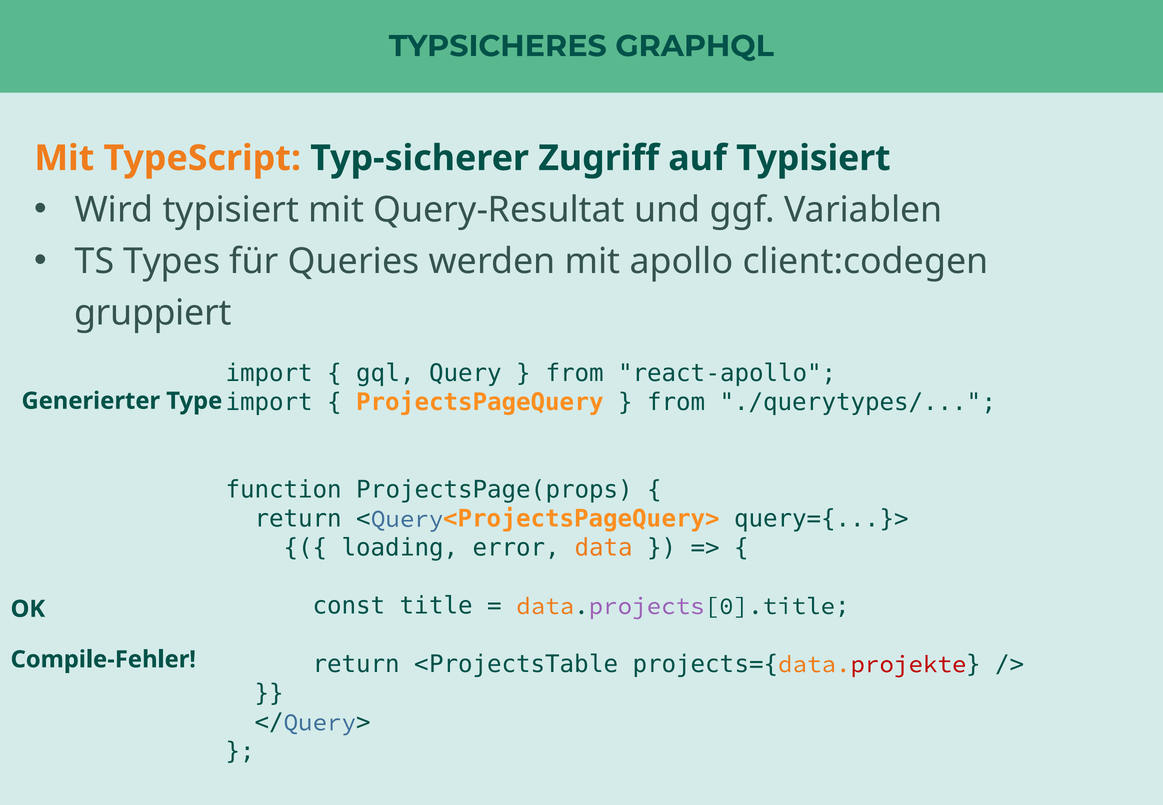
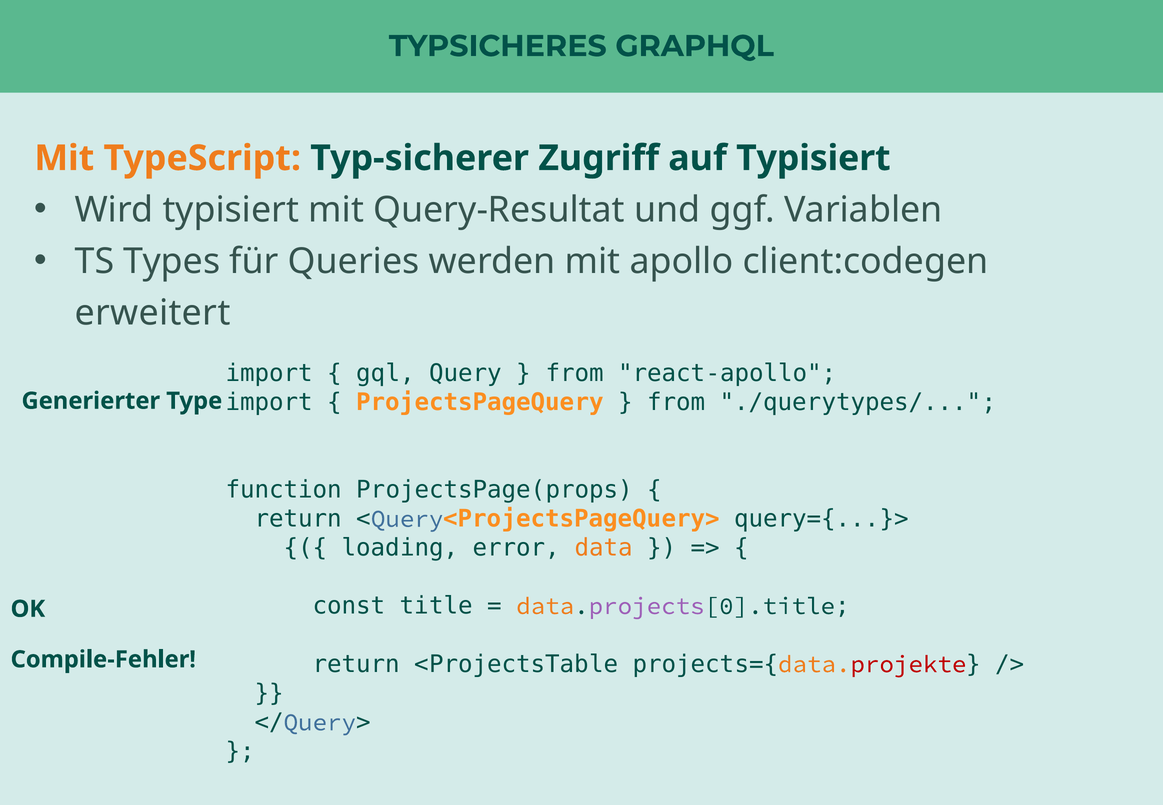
gruppiert: gruppiert -> erweitert
